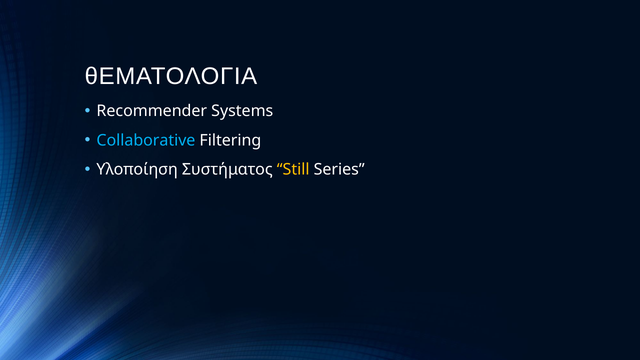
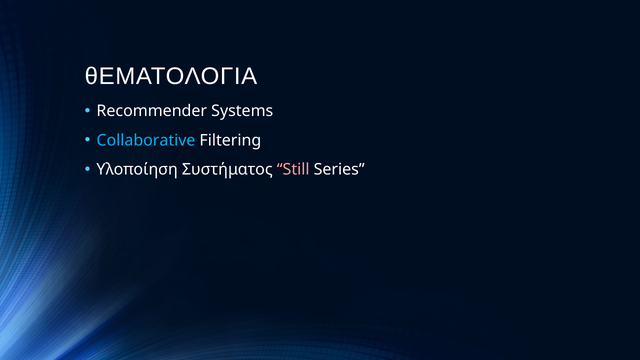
Still colour: yellow -> pink
